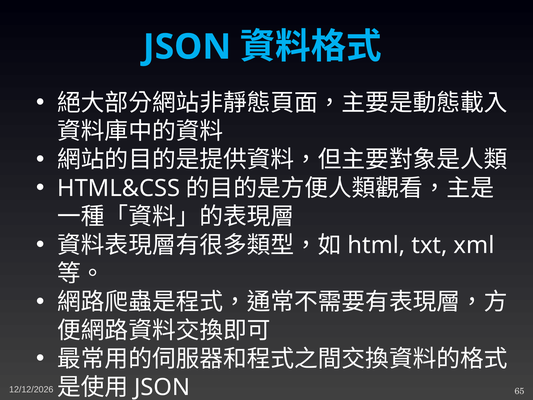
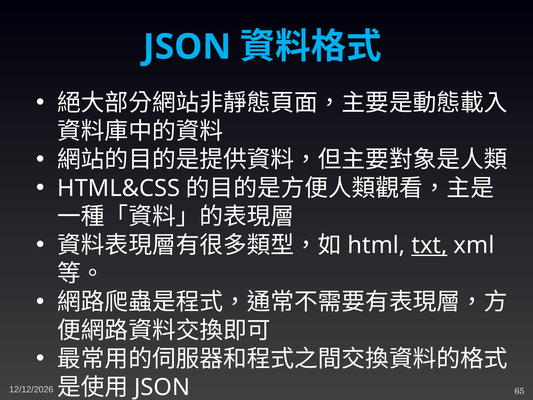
txt underline: none -> present
